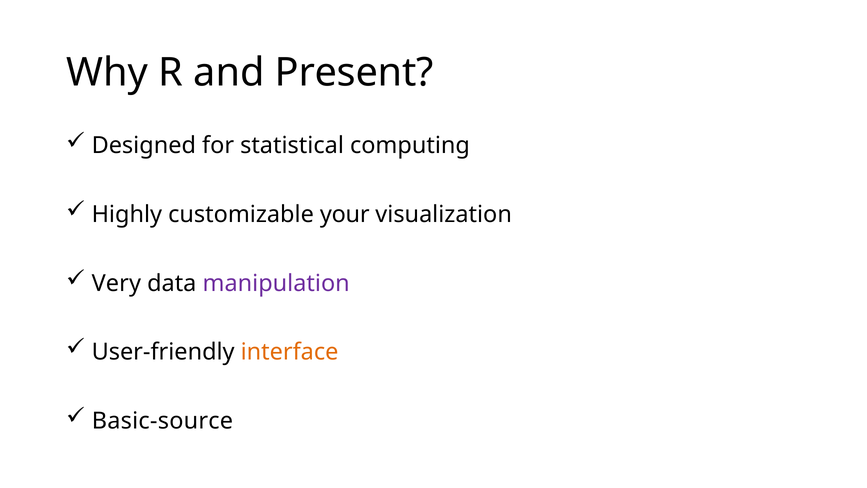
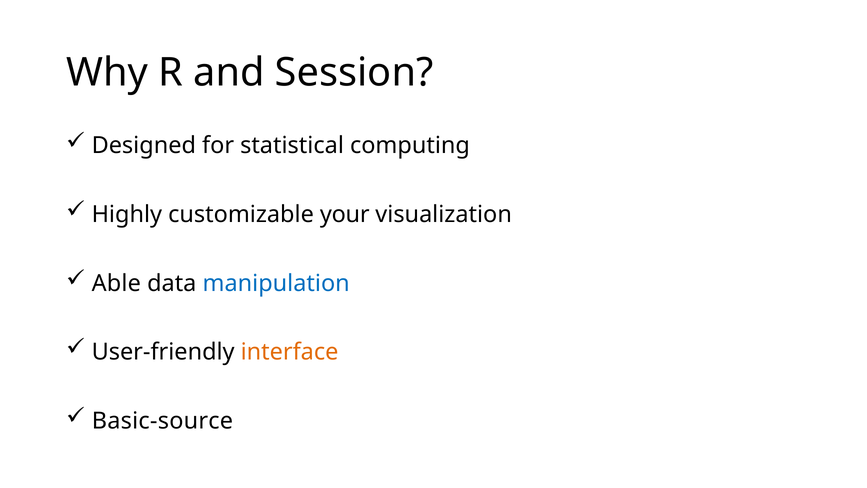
Present: Present -> Session
Very: Very -> Able
manipulation colour: purple -> blue
